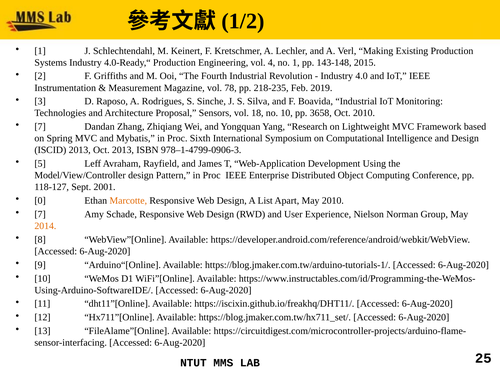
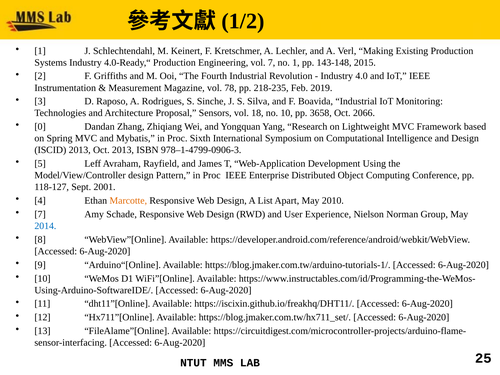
vol 4: 4 -> 7
Oct 2010: 2010 -> 2066
7 at (40, 127): 7 -> 0
0: 0 -> 4
2014 colour: orange -> blue
